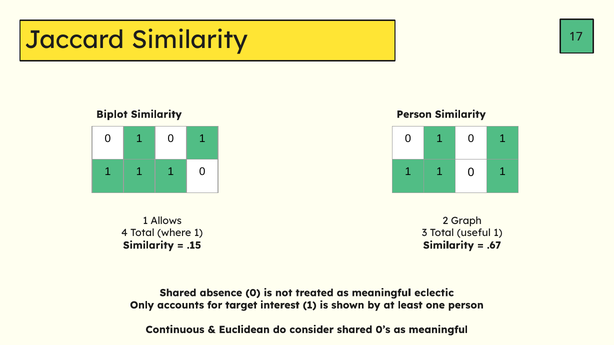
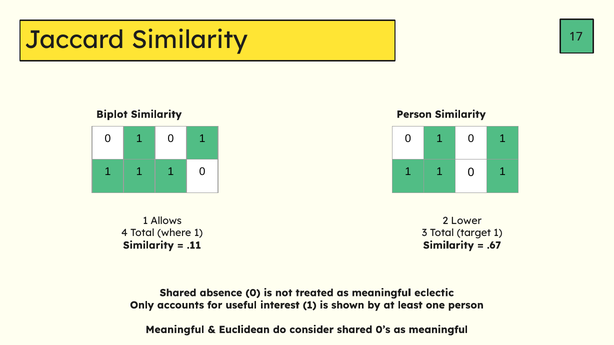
Graph: Graph -> Lower
useful: useful -> target
.15: .15 -> .11
target: target -> useful
Continuous at (175, 330): Continuous -> Meaningful
